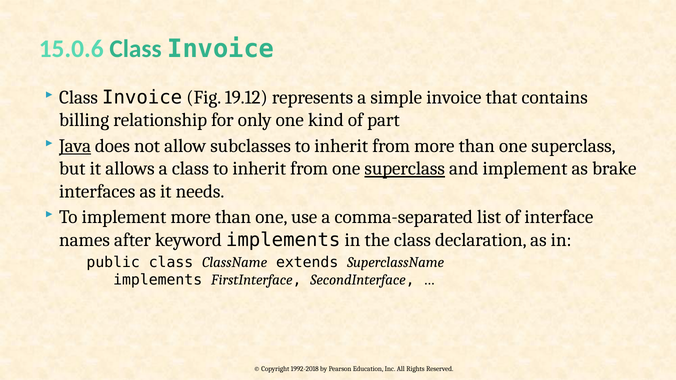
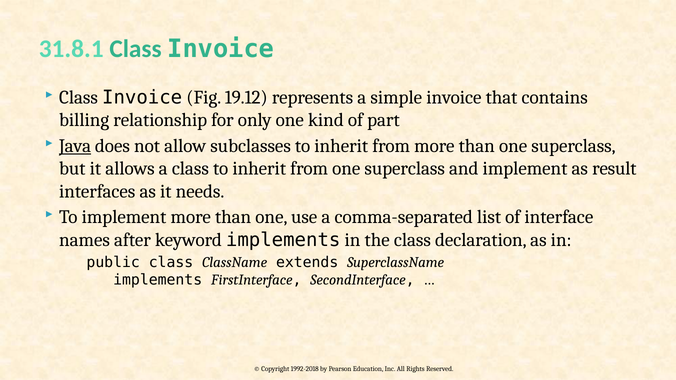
15.0.6: 15.0.6 -> 31.8.1
superclass at (405, 169) underline: present -> none
brake: brake -> result
